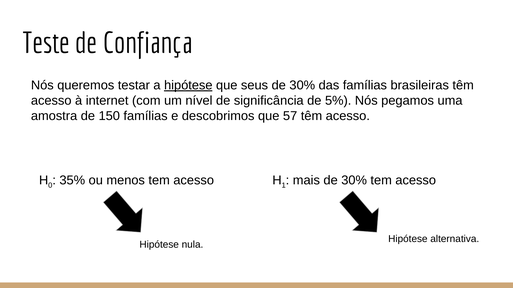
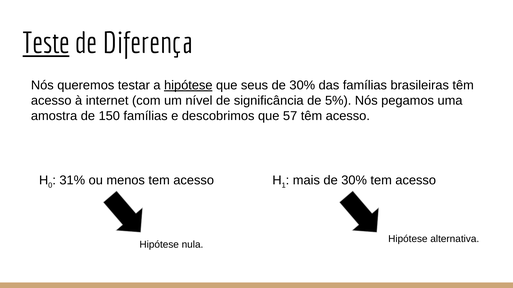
Teste underline: none -> present
Confiança: Confiança -> Diferença
35%: 35% -> 31%
